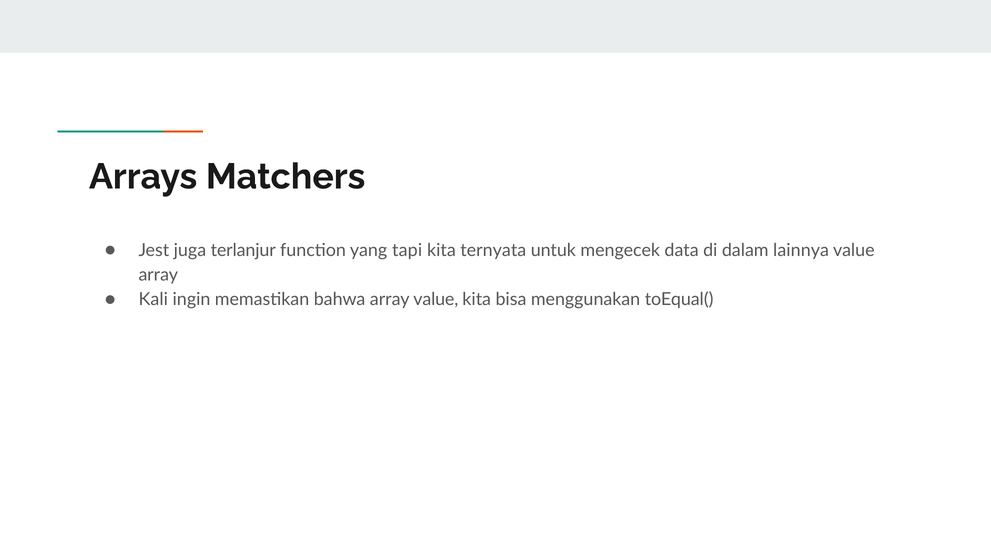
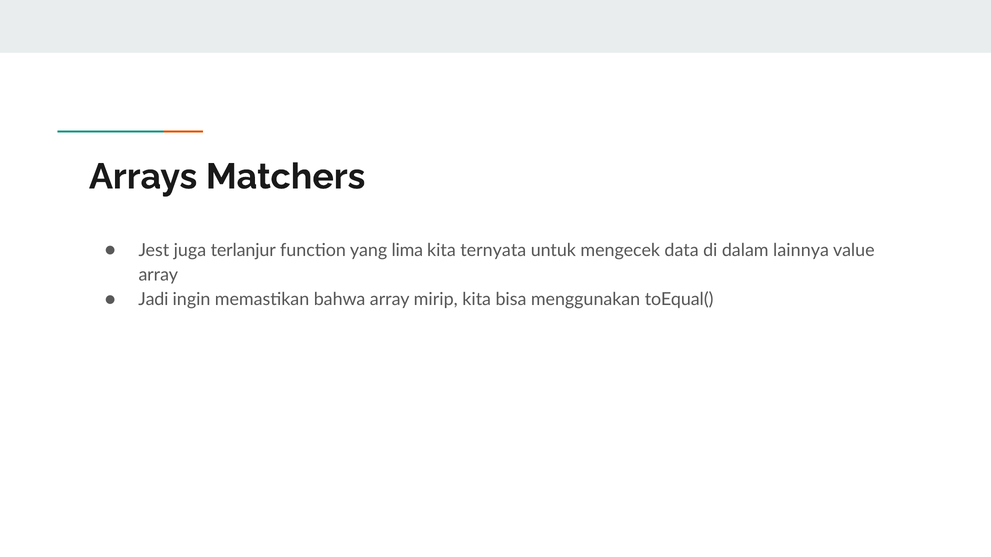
tapi: tapi -> lima
Kali: Kali -> Jadi
array value: value -> mirip
